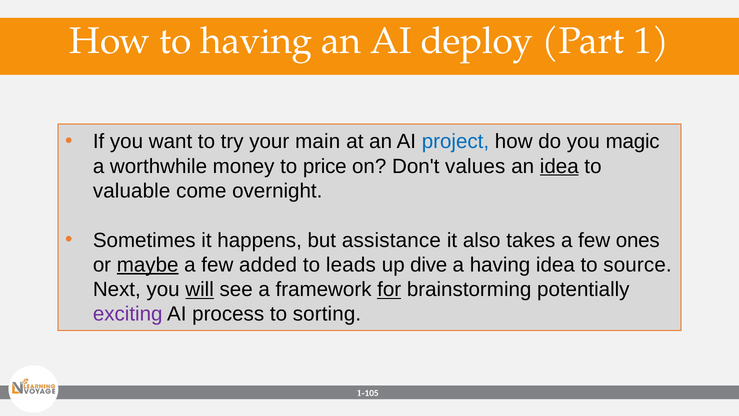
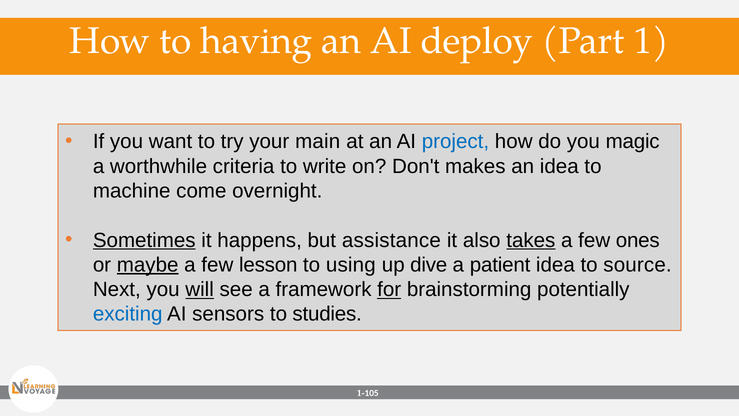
money: money -> criteria
price: price -> write
values: values -> makes
idea at (559, 166) underline: present -> none
valuable: valuable -> machine
Sometimes underline: none -> present
takes underline: none -> present
added: added -> lesson
leads: leads -> using
a having: having -> patient
exciting colour: purple -> blue
process: process -> sensors
sorting: sorting -> studies
